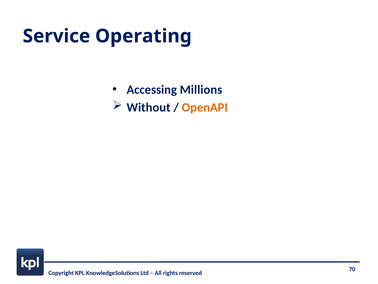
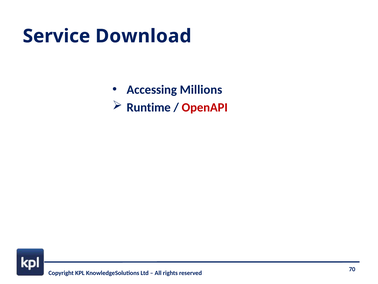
Operating: Operating -> Download
Without: Without -> Runtime
OpenAPI colour: orange -> red
